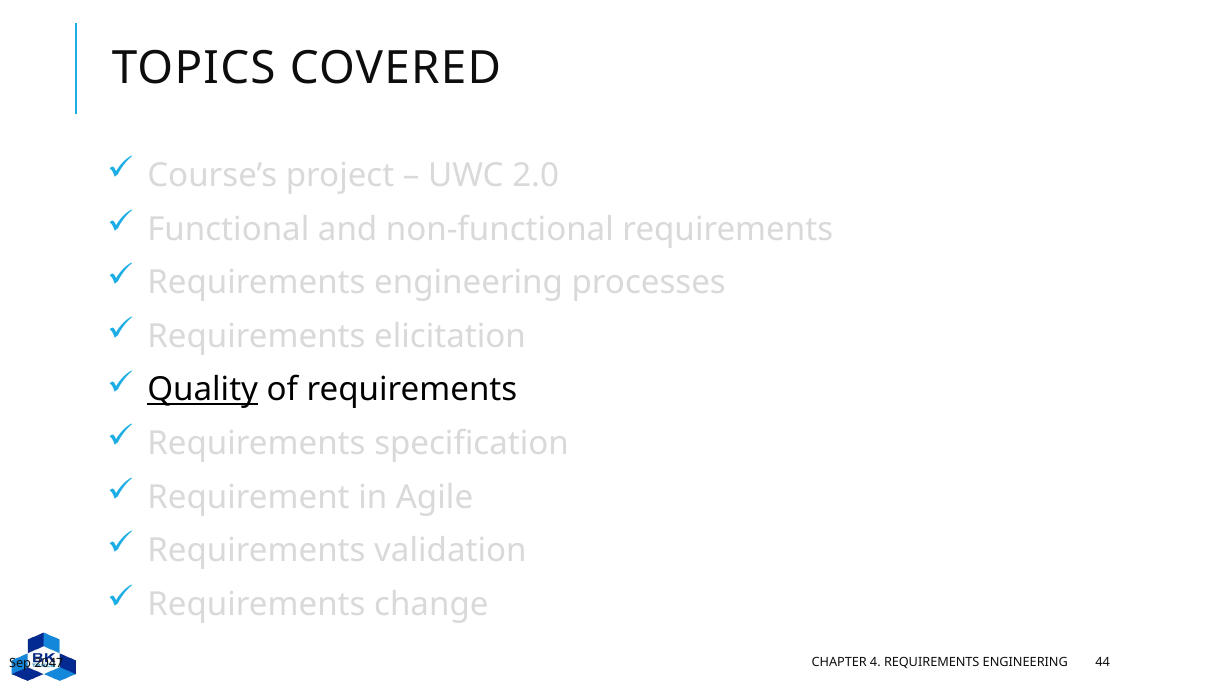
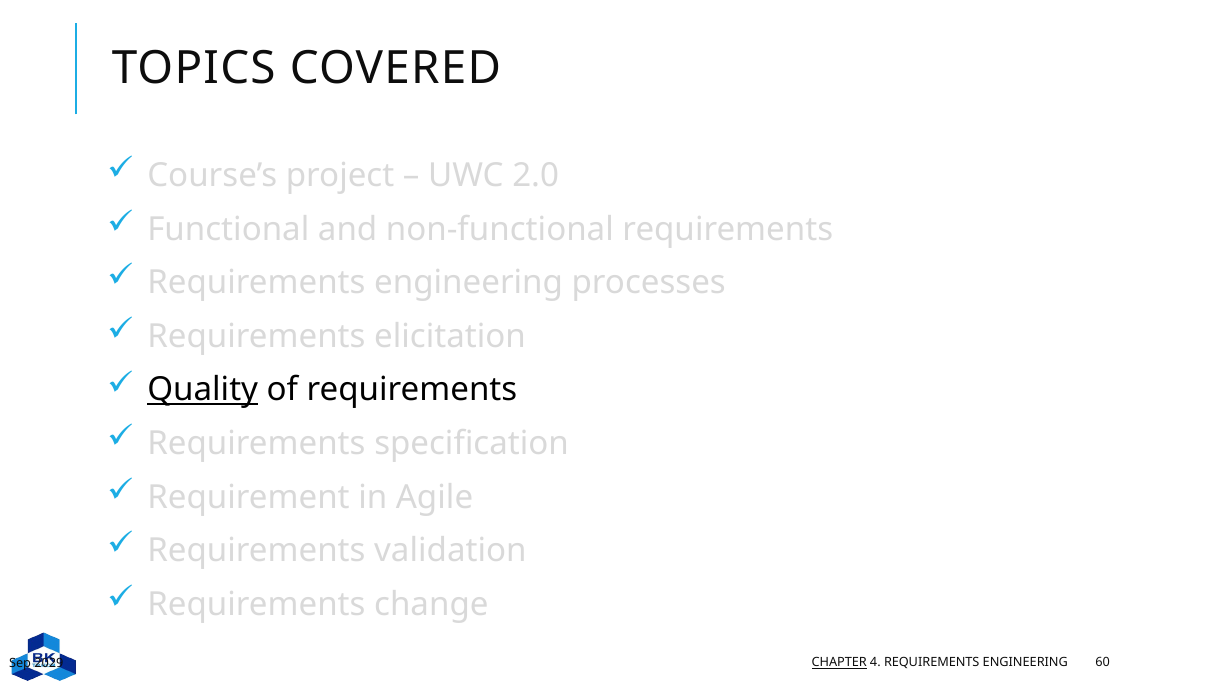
CHAPTER underline: none -> present
44: 44 -> 60
2047: 2047 -> 2029
